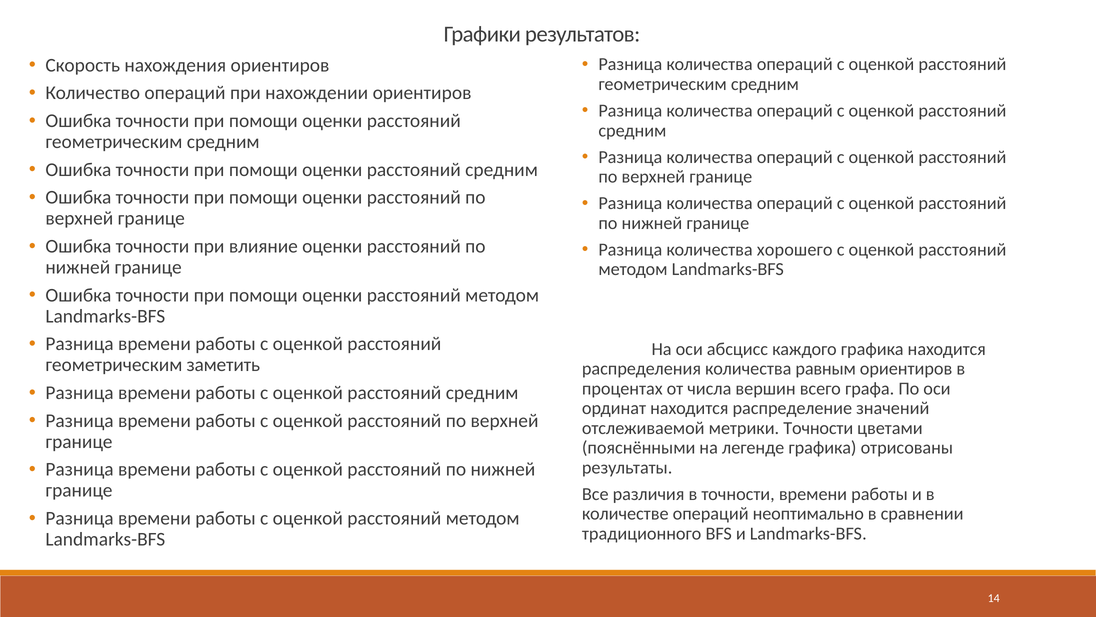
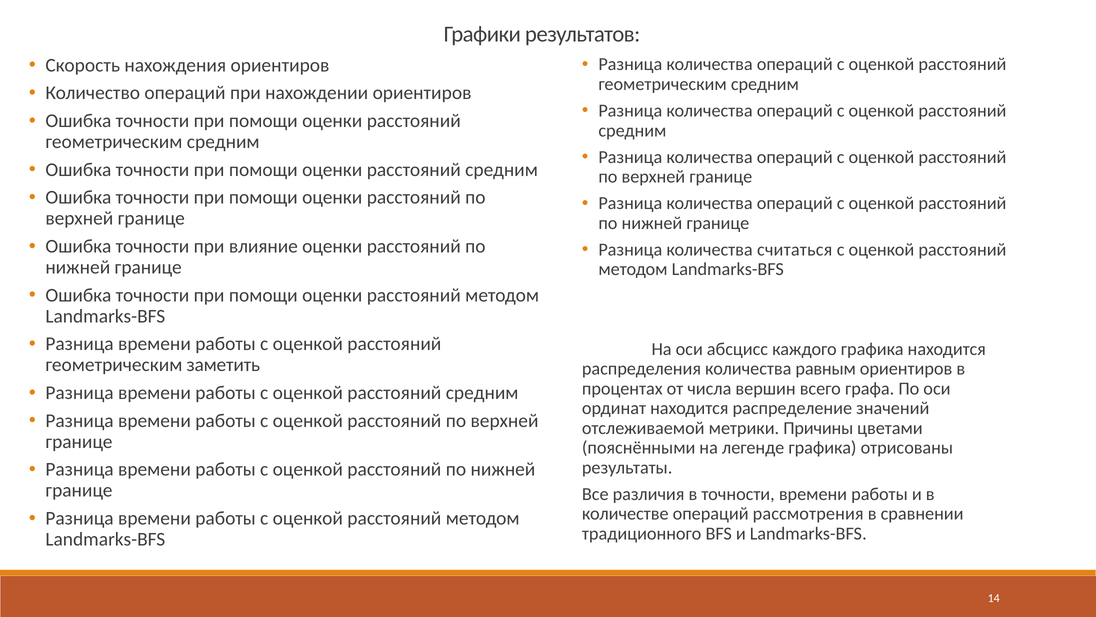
хорошего: хорошего -> считаться
метрики Точности: Точности -> Причины
неоптимально: неоптимально -> рассмотрения
